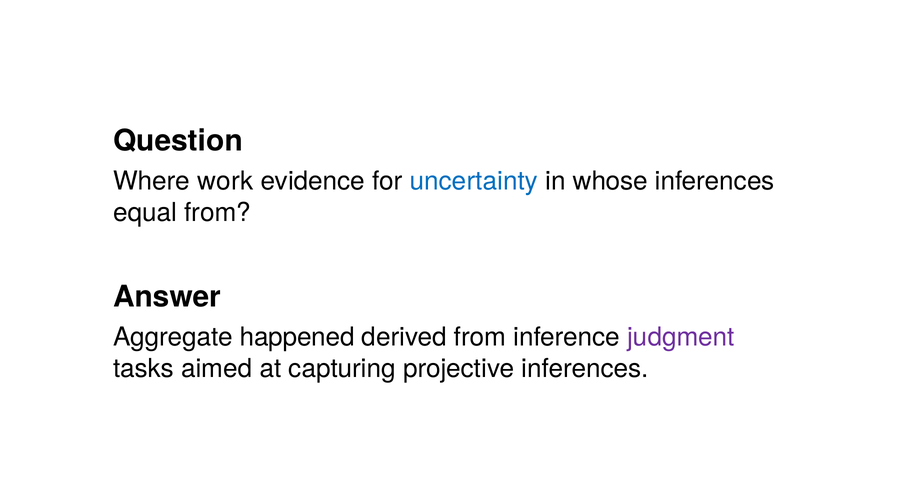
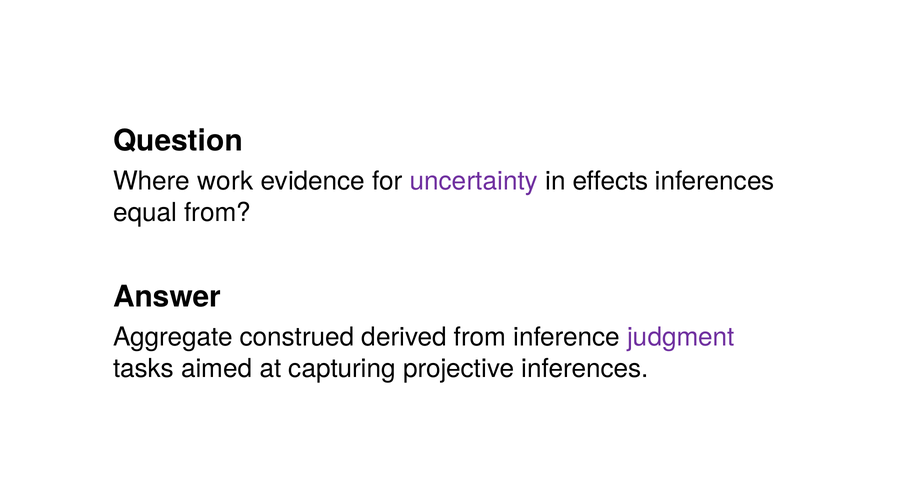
uncertainty colour: blue -> purple
whose: whose -> effects
happened: happened -> construed
